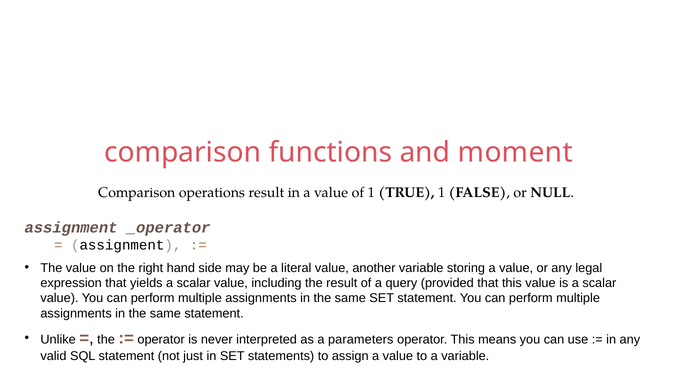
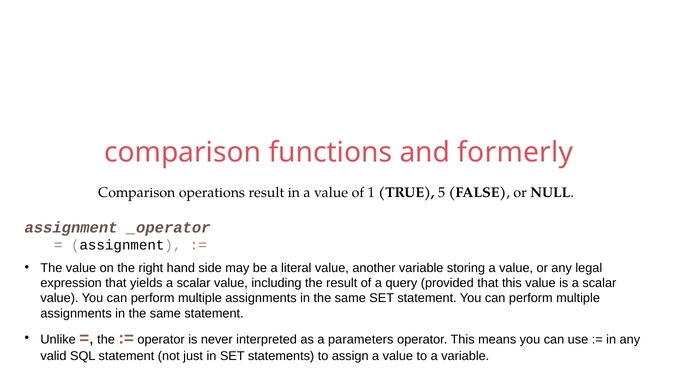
moment: moment -> formerly
TRUE 1: 1 -> 5
